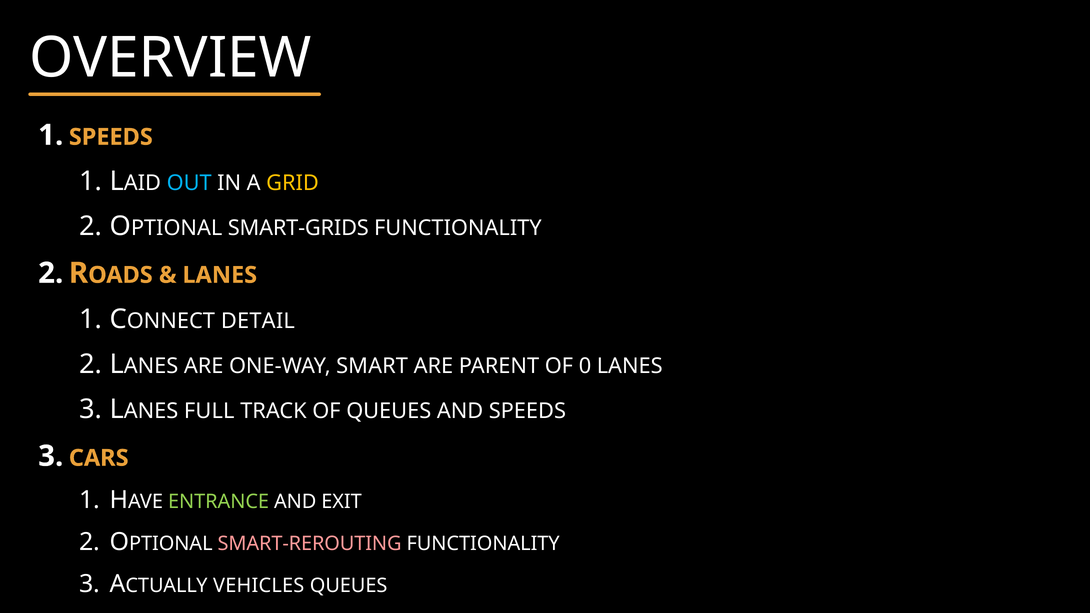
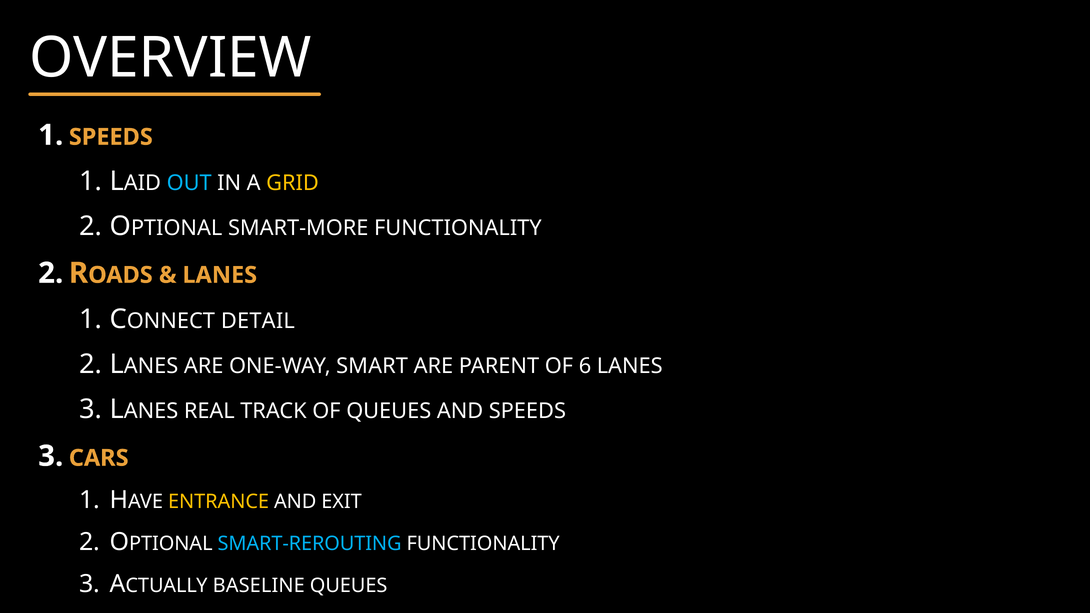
SMART-GRIDS: SMART-GRIDS -> SMART-MORE
0: 0 -> 6
FULL: FULL -> REAL
ENTRANCE colour: light green -> yellow
SMART-REROUTING colour: pink -> light blue
VEHICLES: VEHICLES -> BASELINE
